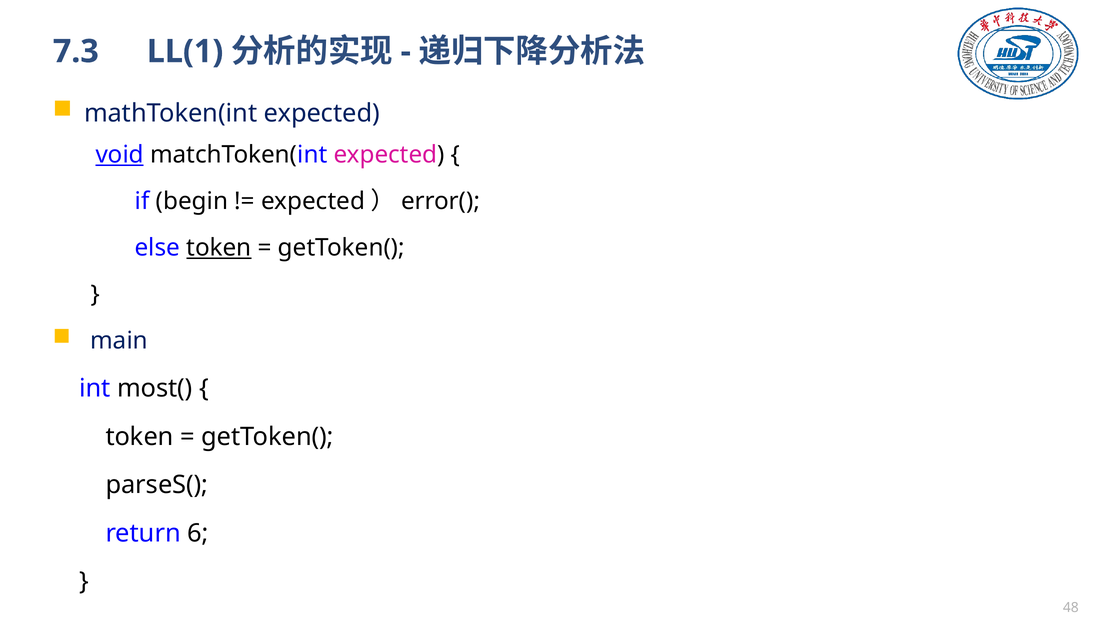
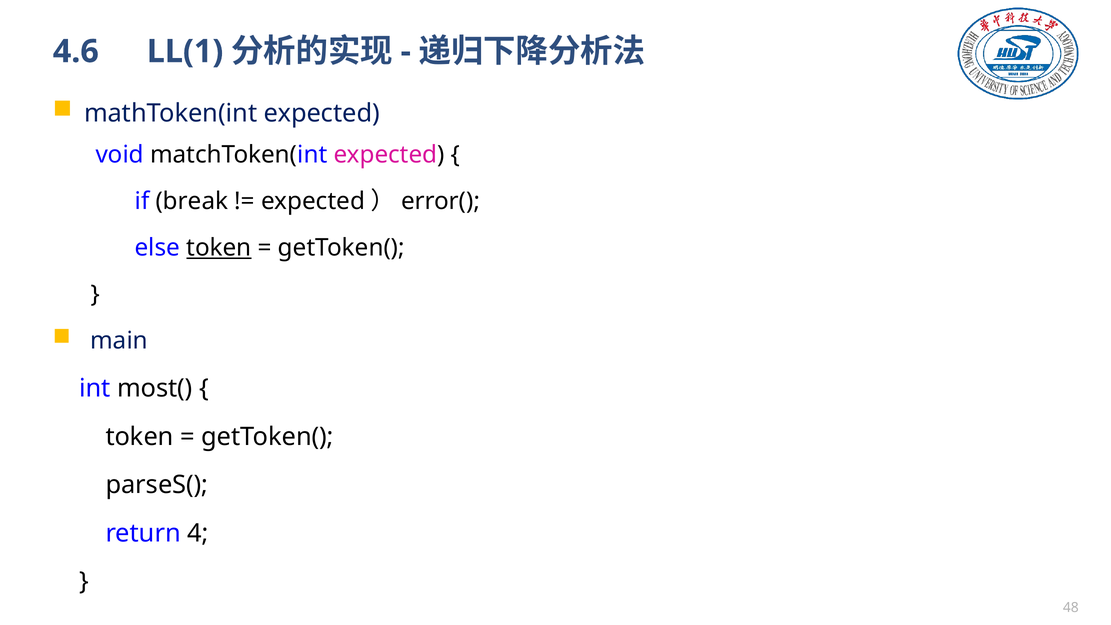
7.3: 7.3 -> 4.6
void underline: present -> none
begin: begin -> break
6: 6 -> 4
